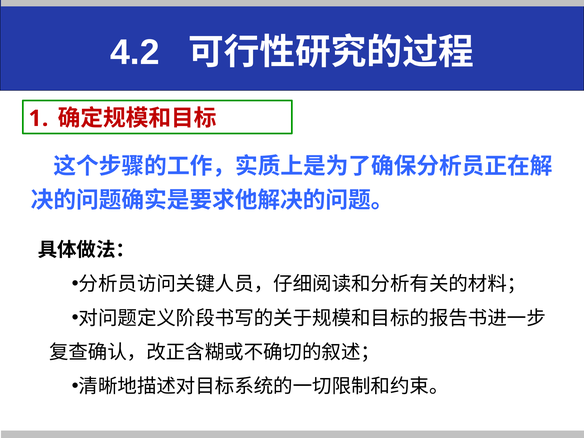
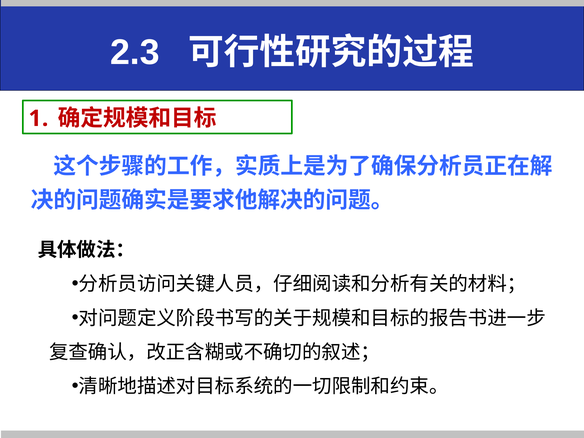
4.2: 4.2 -> 2.3
